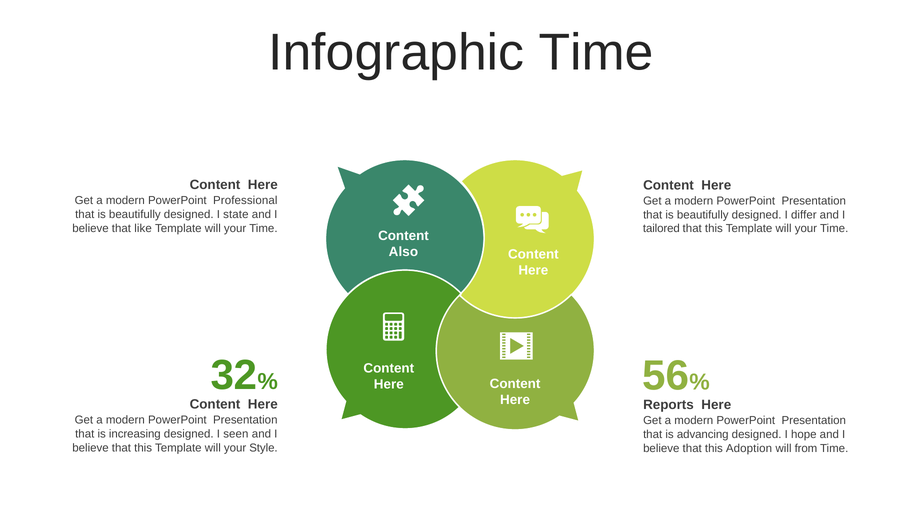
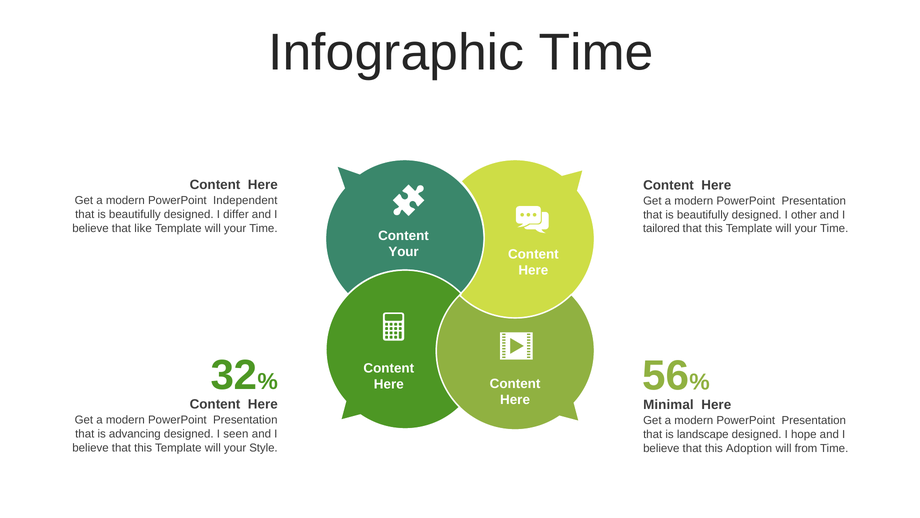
Professional: Professional -> Independent
state: state -> differ
differ: differ -> other
Also at (403, 252): Also -> Your
Reports: Reports -> Minimal
increasing: increasing -> advancing
advancing: advancing -> landscape
